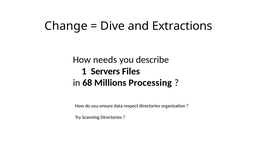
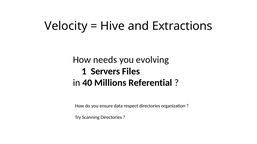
Change: Change -> Velocity
Dive: Dive -> Hive
describe: describe -> evolving
68: 68 -> 40
Processing: Processing -> Referential
